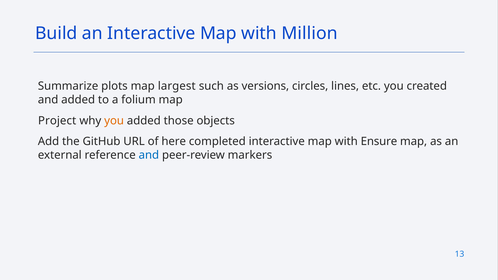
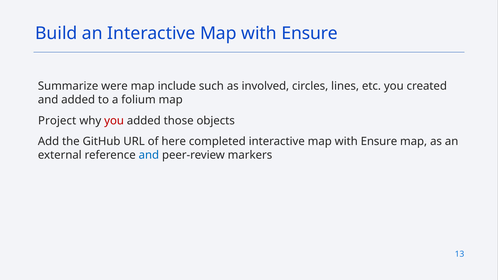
Million at (310, 33): Million -> Ensure
plots: plots -> were
largest: largest -> include
versions: versions -> involved
you at (114, 121) colour: orange -> red
